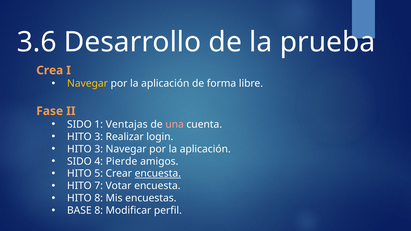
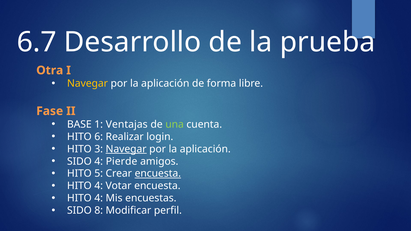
3.6: 3.6 -> 6.7
Crea: Crea -> Otra
SIDO at (79, 124): SIDO -> BASE
una colour: pink -> light green
3 at (99, 137): 3 -> 6
Navegar at (126, 149) underline: none -> present
7 at (99, 186): 7 -> 4
8 at (99, 198): 8 -> 4
BASE at (79, 211): BASE -> SIDO
